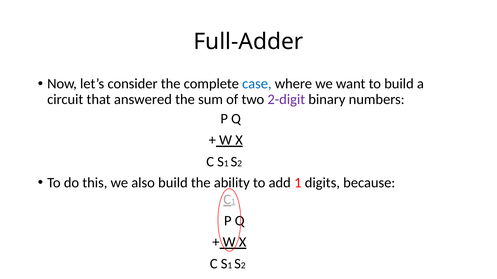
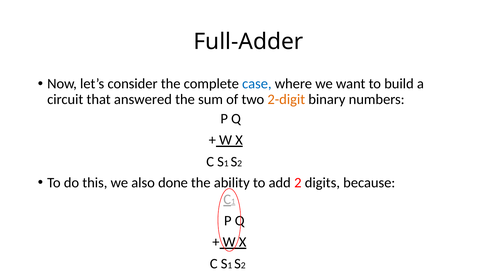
2-digit colour: purple -> orange
also build: build -> done
add 1: 1 -> 2
